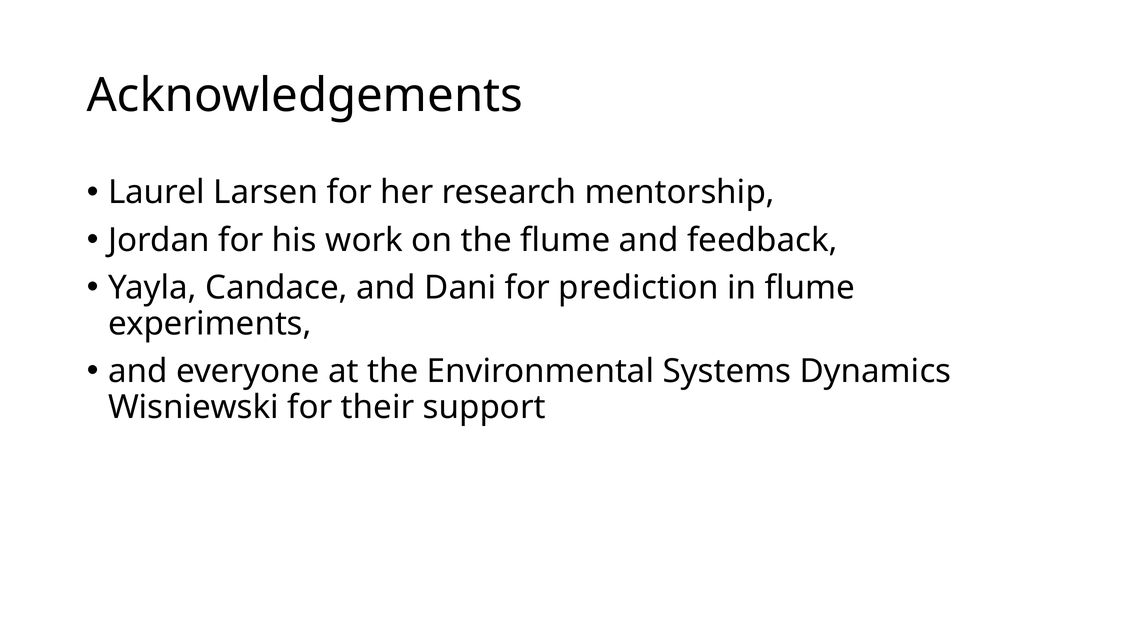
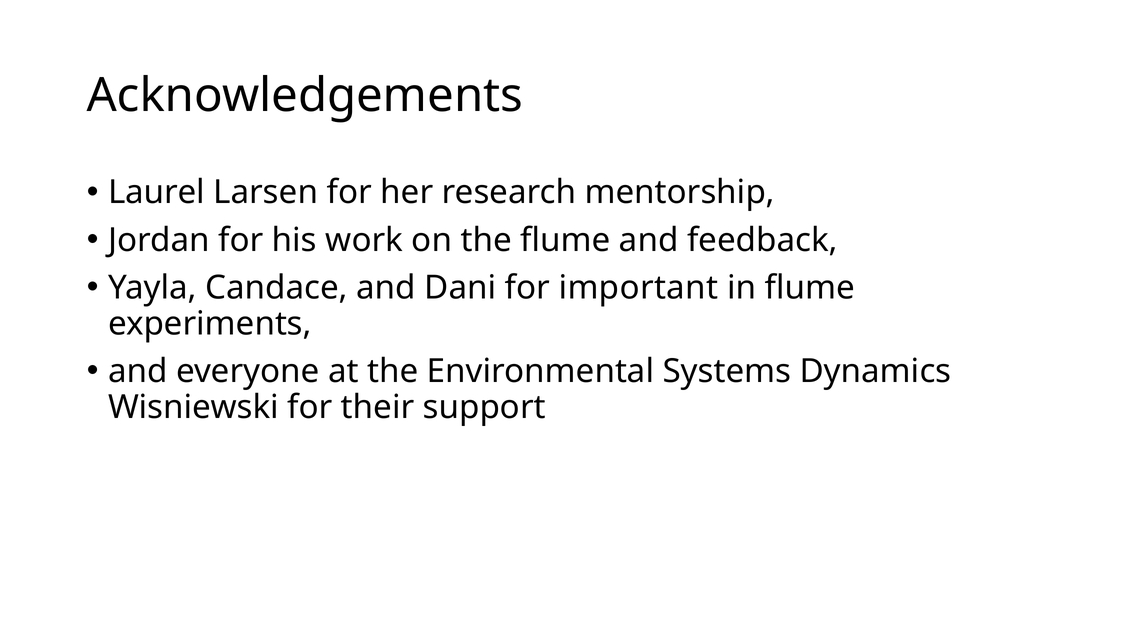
prediction: prediction -> important
